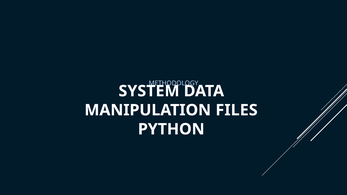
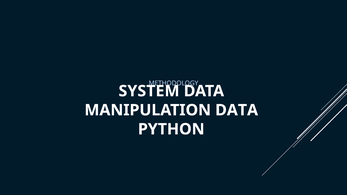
MANIPULATION FILES: FILES -> DATA
